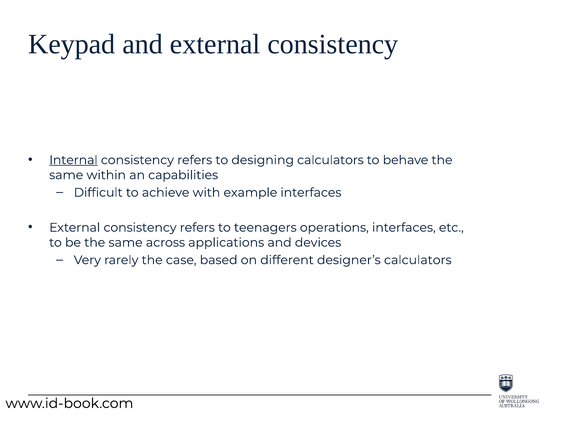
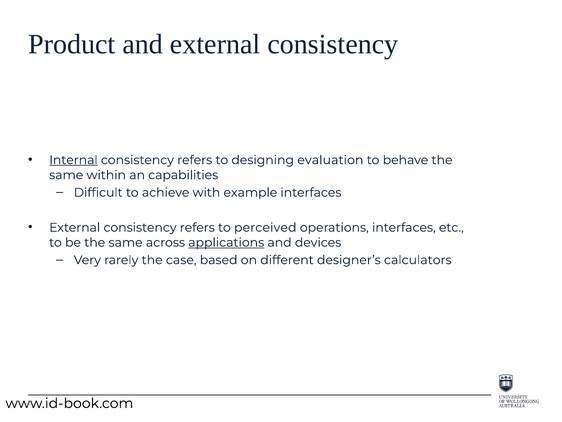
Keypad: Keypad -> Product
designing calculators: calculators -> evaluation
teenagers: teenagers -> perceived
applications underline: none -> present
